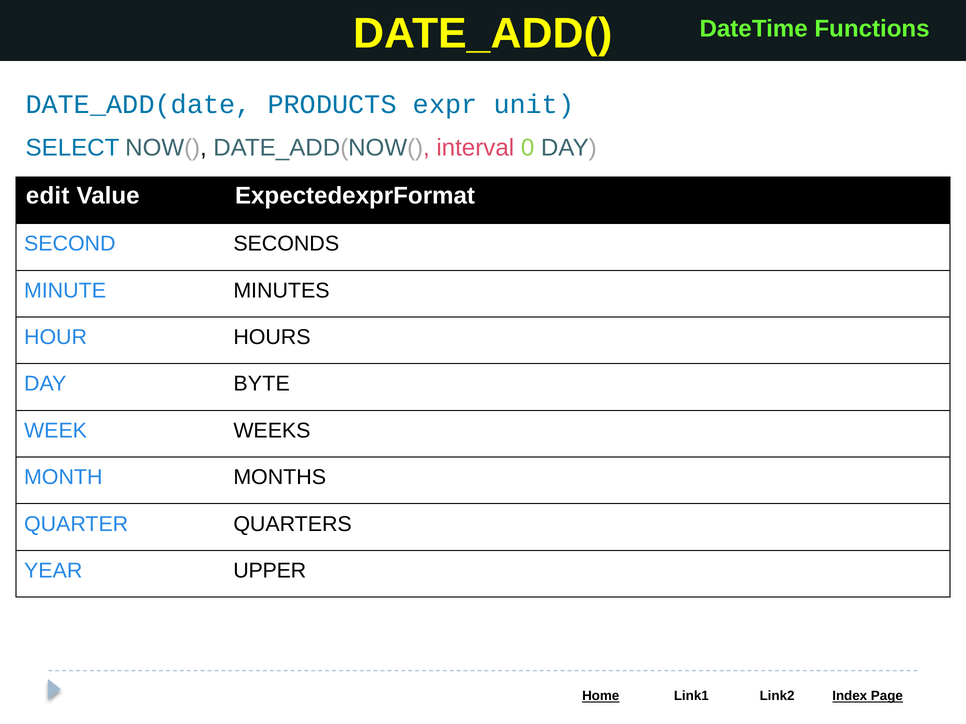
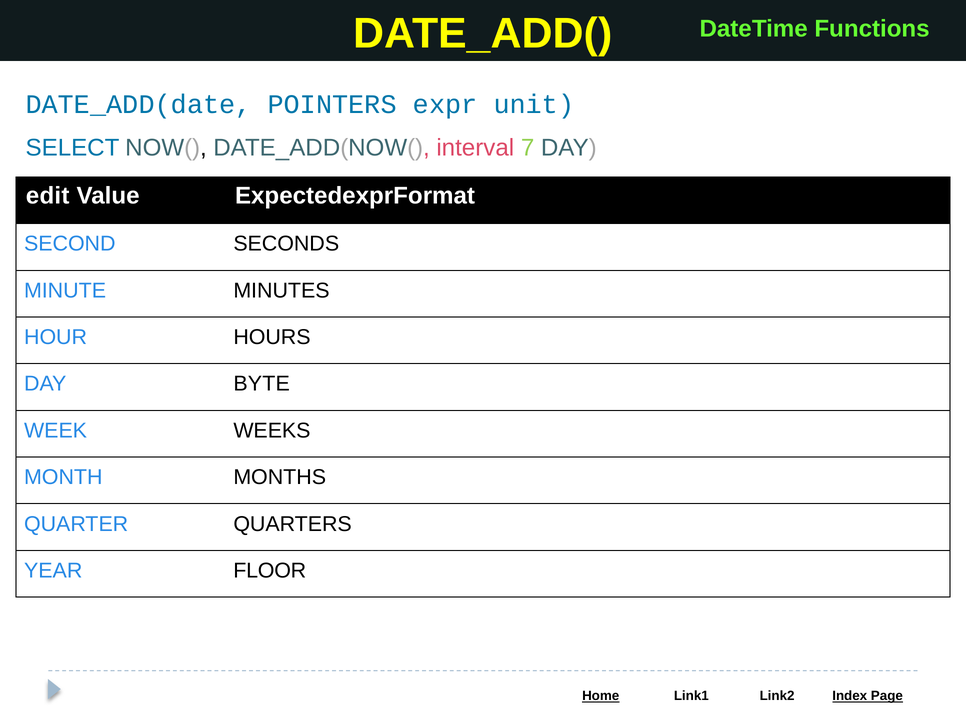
PRODUCTS: PRODUCTS -> POINTERS
0: 0 -> 7
UPPER: UPPER -> FLOOR
